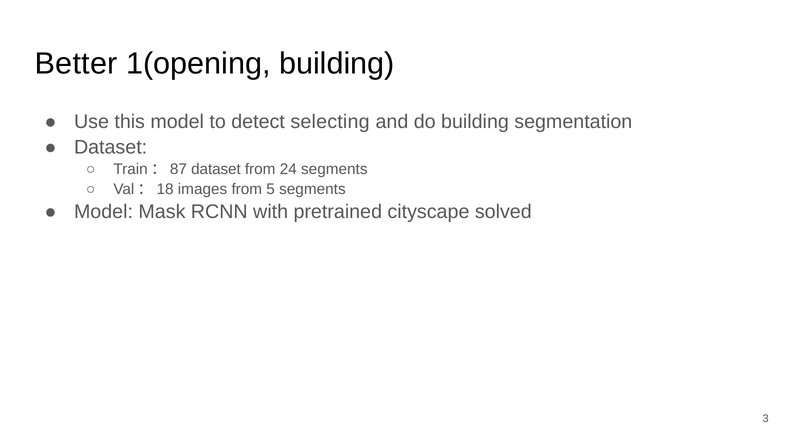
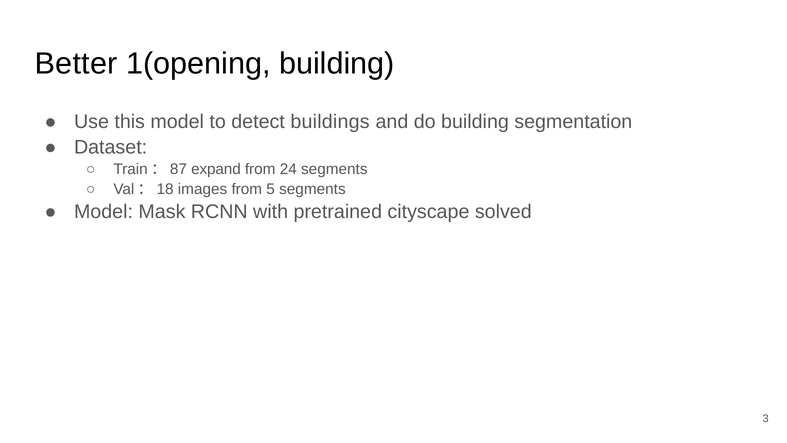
selecting: selecting -> buildings
Train：87 dataset: dataset -> expand
